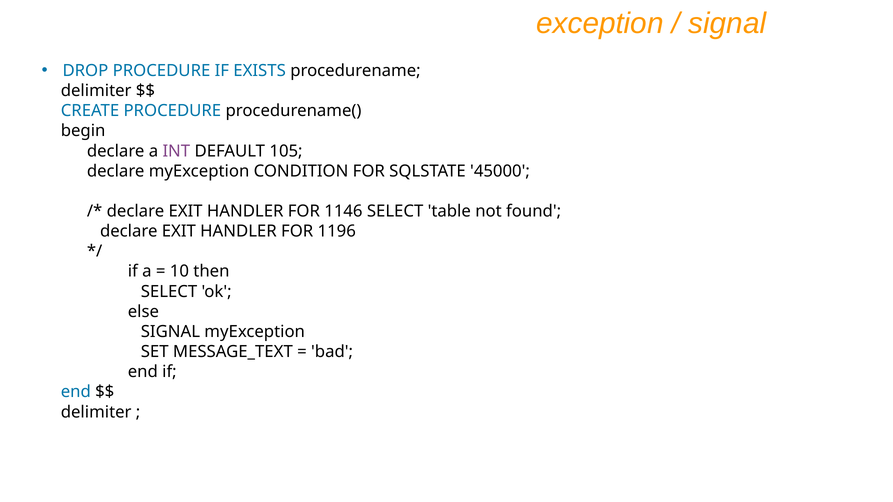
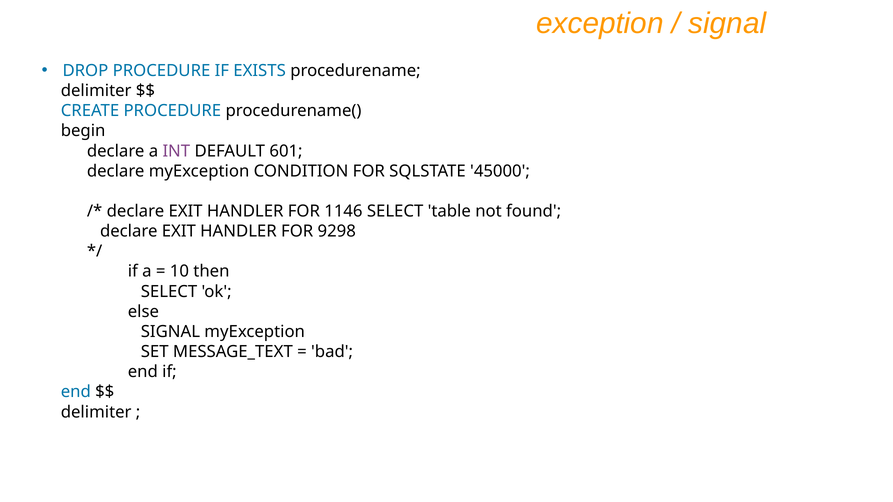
105: 105 -> 601
1196: 1196 -> 9298
